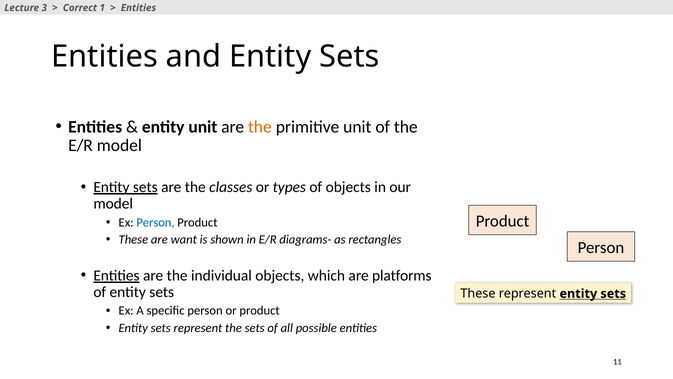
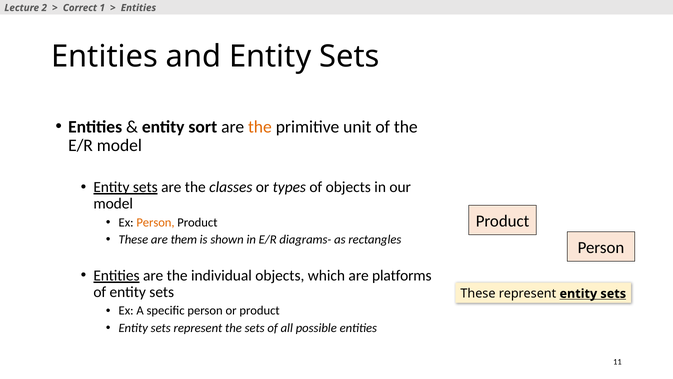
3: 3 -> 2
entity unit: unit -> sort
Person at (155, 222) colour: blue -> orange
want: want -> them
